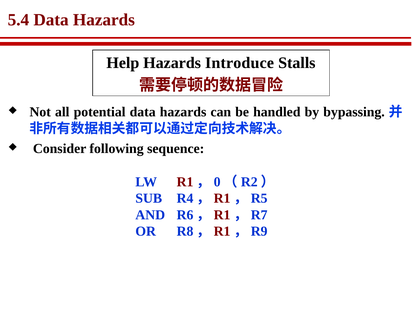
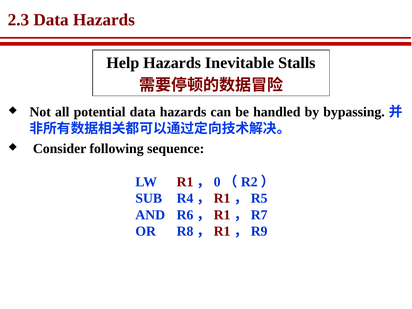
5.4: 5.4 -> 2.3
Introduce: Introduce -> Inevitable
